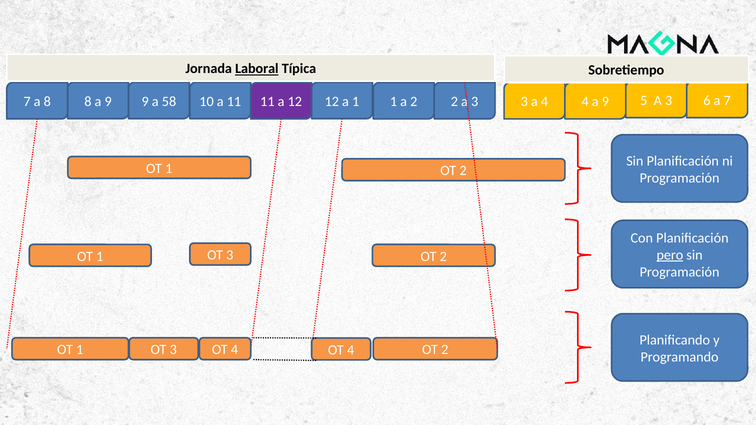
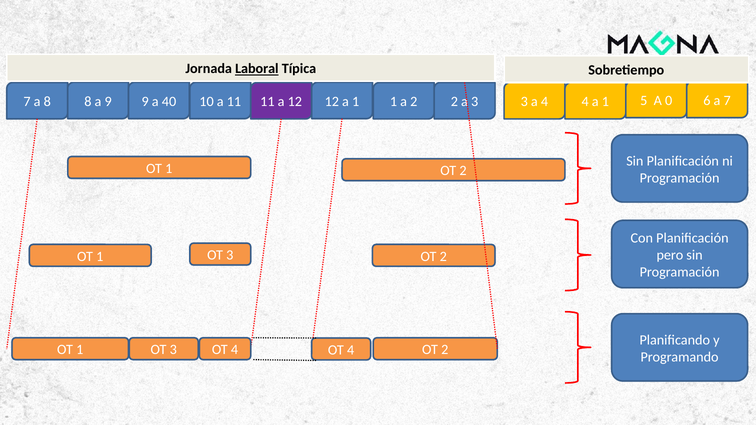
58: 58 -> 40
4 a 9: 9 -> 1
5 A 3: 3 -> 0
pero underline: present -> none
